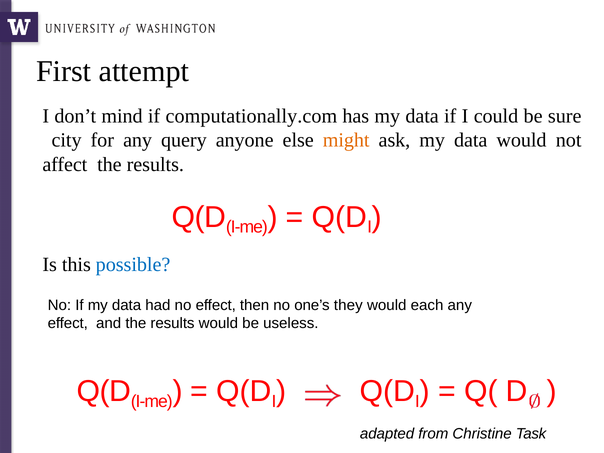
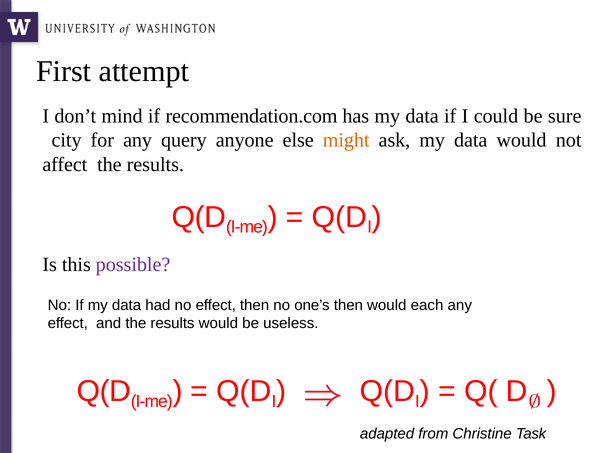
computationally.com: computationally.com -> recommendation.com
possible colour: blue -> purple
one’s they: they -> then
